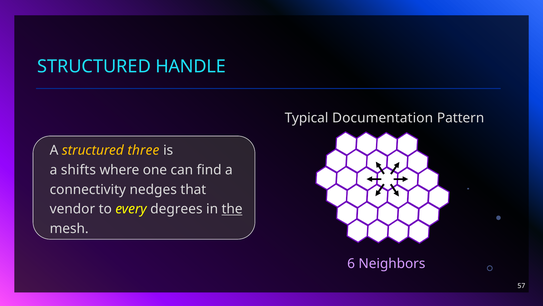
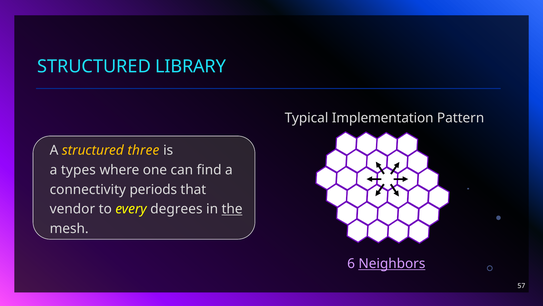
HANDLE: HANDLE -> LIBRARY
Documentation: Documentation -> Implementation
shifts: shifts -> types
nedges: nedges -> periods
Neighbors underline: none -> present
